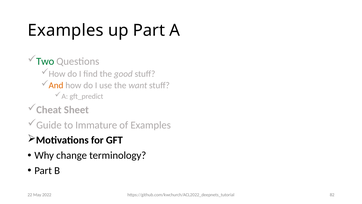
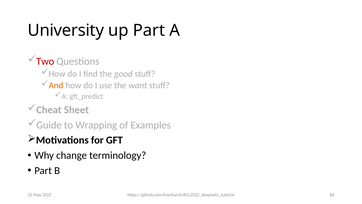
Examples at (66, 30): Examples -> University
Two colour: green -> red
Immature: Immature -> Wrapping
